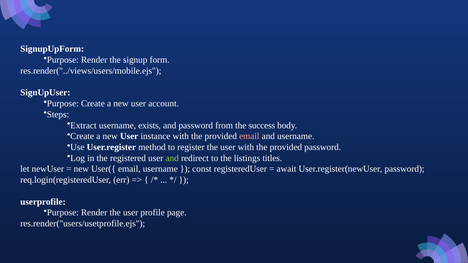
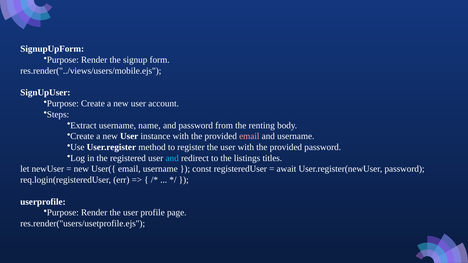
exists: exists -> name
success: success -> renting
and at (172, 158) colour: light green -> light blue
